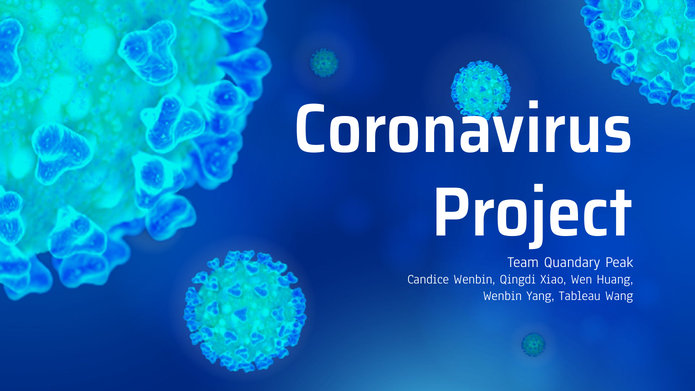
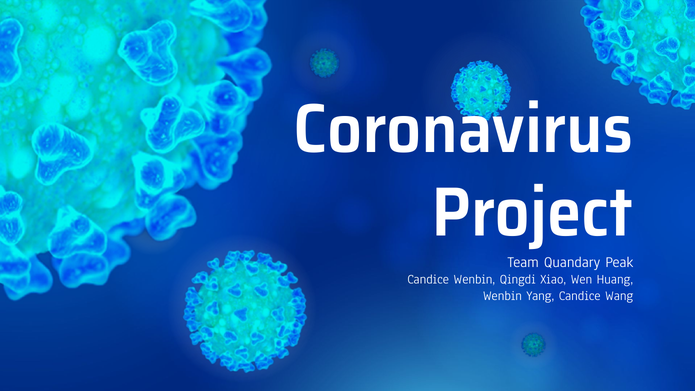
Yang Tableau: Tableau -> Candice
